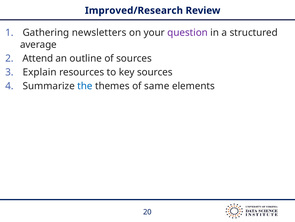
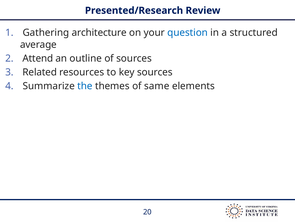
Improved/Research: Improved/Research -> Presented/Research
newsletters: newsletters -> architecture
question colour: purple -> blue
Explain: Explain -> Related
